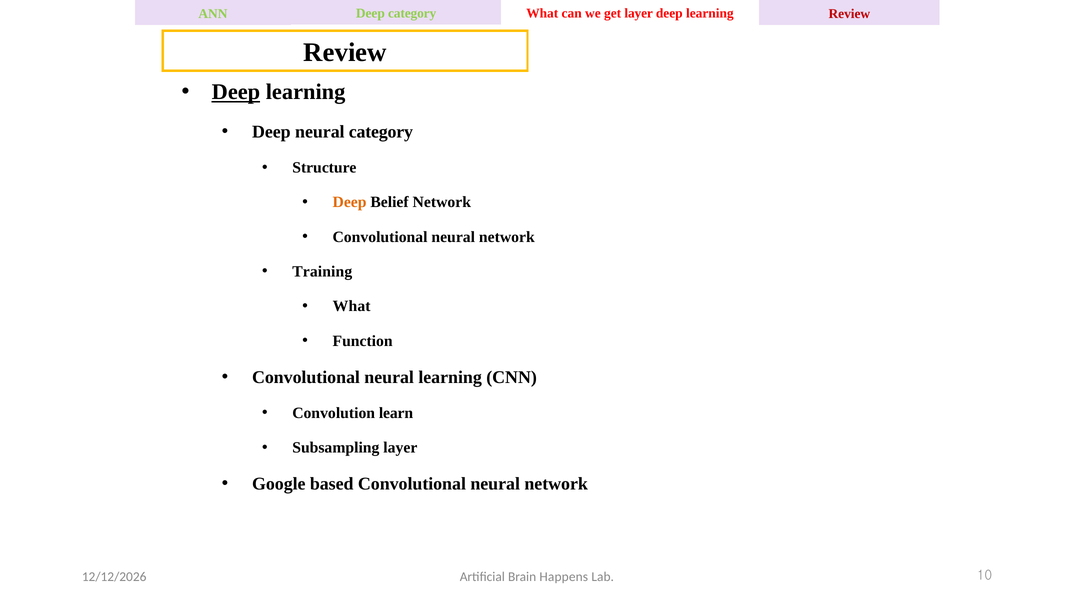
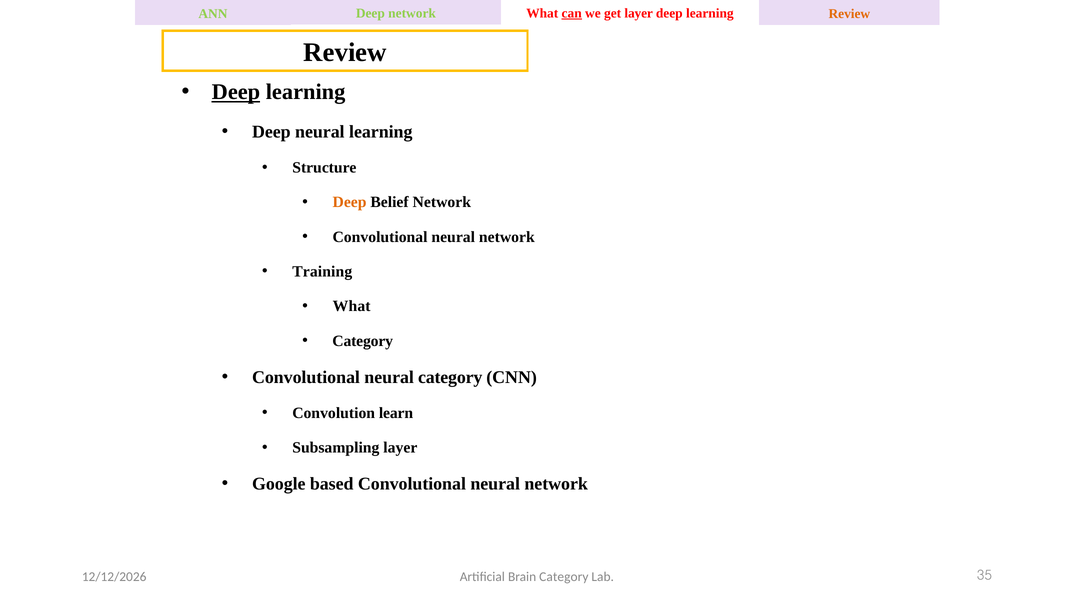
Deep category: category -> network
can underline: none -> present
Review at (849, 14) colour: red -> orange
neural category: category -> learning
Function at (363, 341): Function -> Category
neural learning: learning -> category
Brain Happens: Happens -> Category
10: 10 -> 35
